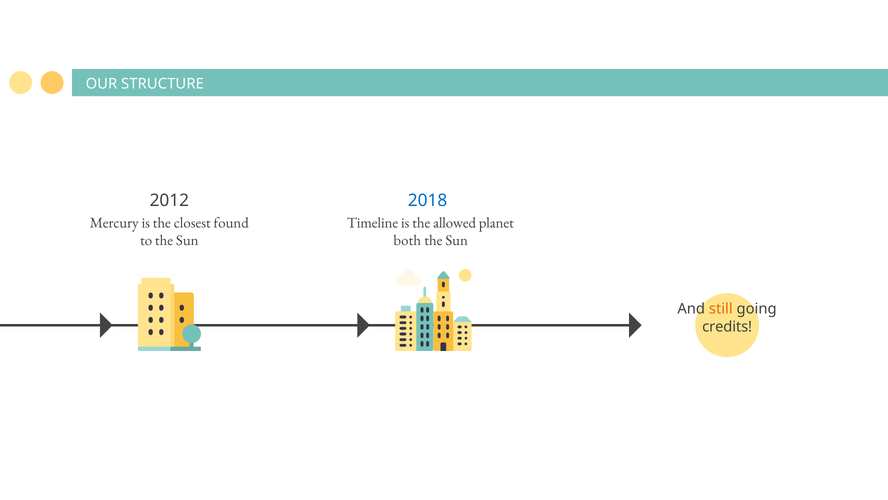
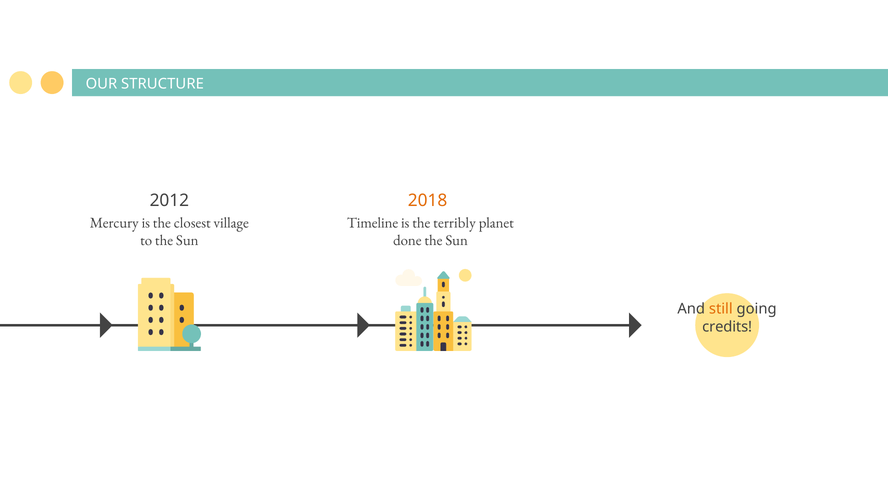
2018 colour: blue -> orange
found: found -> village
allowed: allowed -> terribly
both: both -> done
